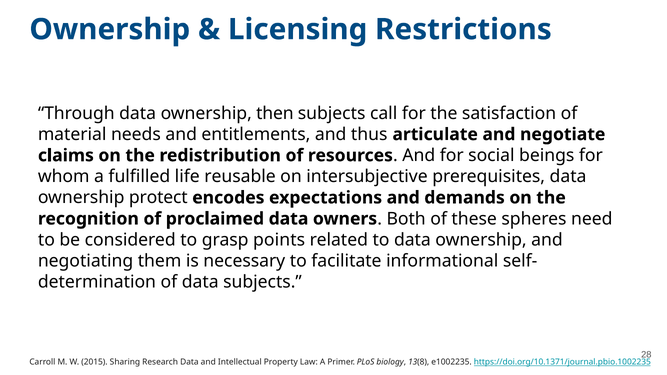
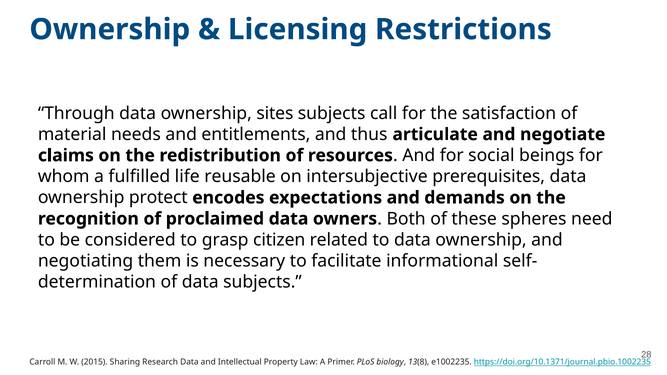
then: then -> sites
points: points -> citizen
